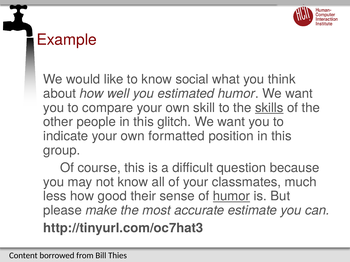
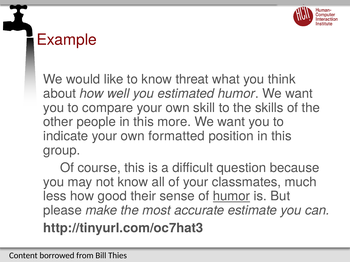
social: social -> threat
skills underline: present -> none
glitch: glitch -> more
